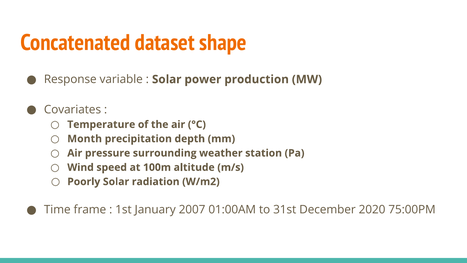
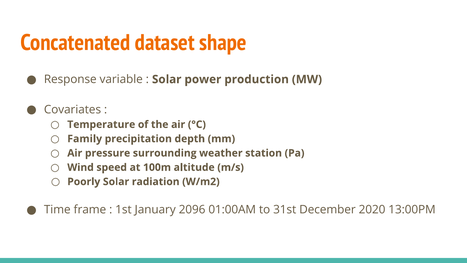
Month: Month -> Family
2007: 2007 -> 2096
75:00PM: 75:00PM -> 13:00PM
